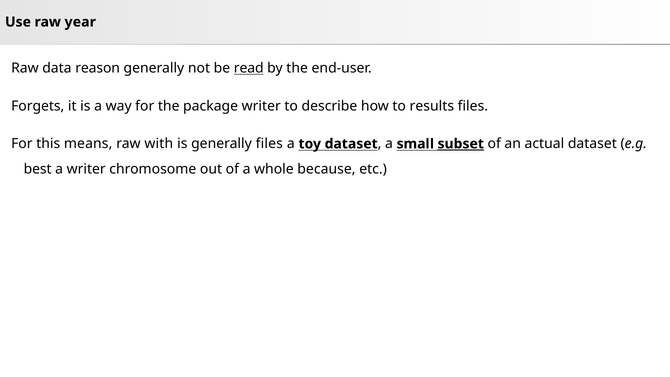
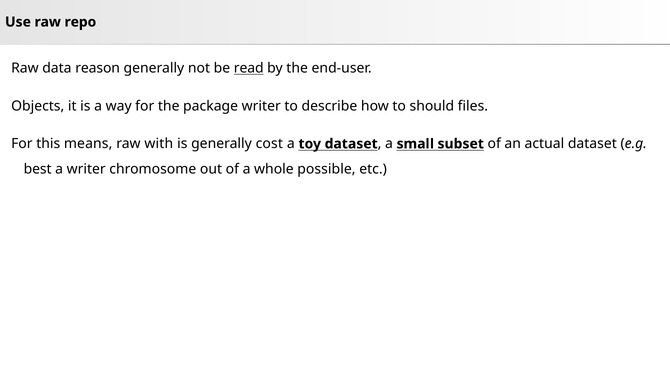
year: year -> repo
Forgets: Forgets -> Objects
results: results -> should
generally files: files -> cost
subset underline: present -> none
because: because -> possible
